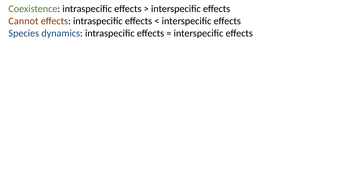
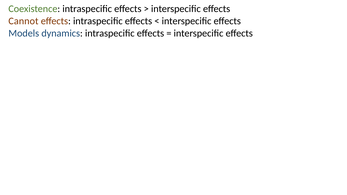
Species: Species -> Models
